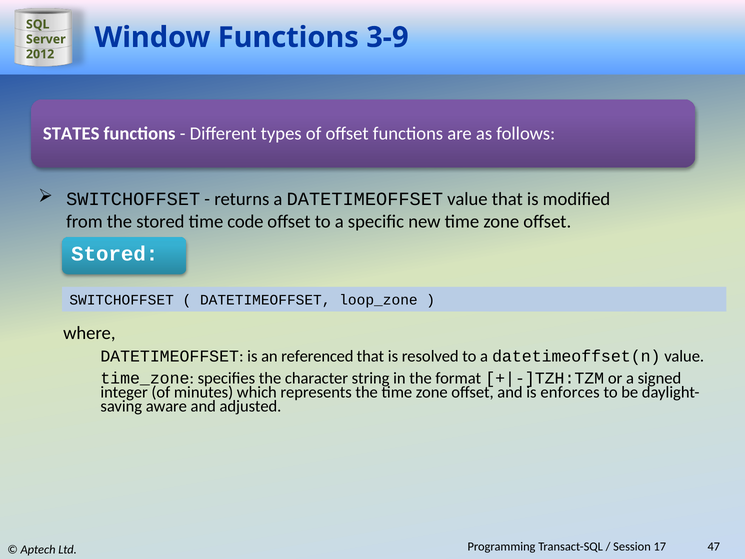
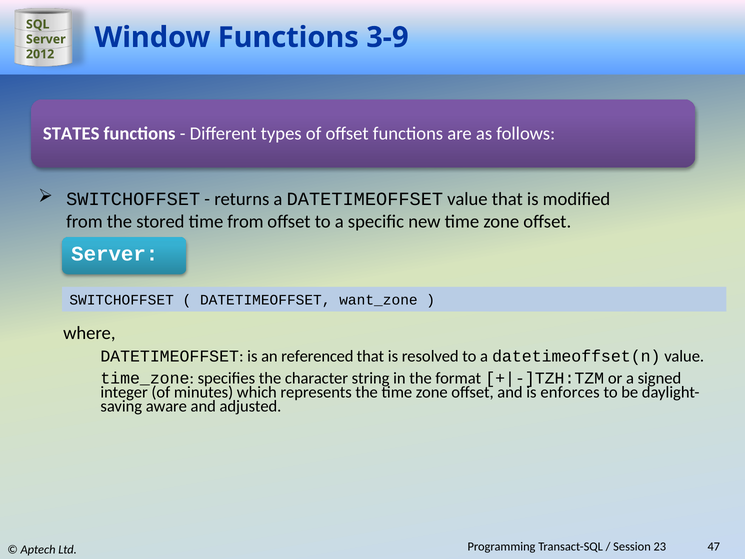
time code: code -> from
Stored at (115, 254): Stored -> Server
loop_zone: loop_zone -> want_zone
17: 17 -> 23
